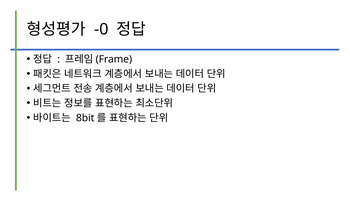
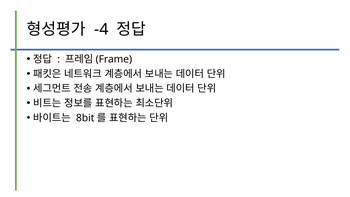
-0: -0 -> -4
